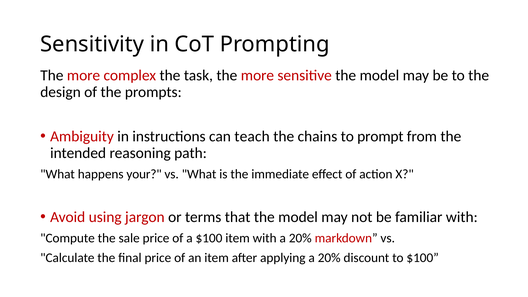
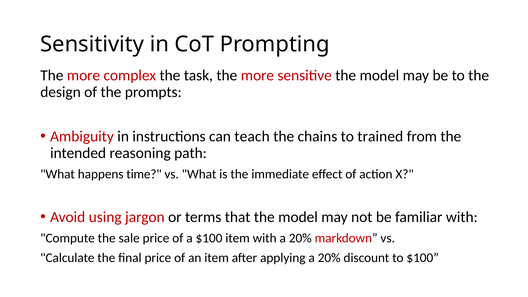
prompt: prompt -> trained
your: your -> time
